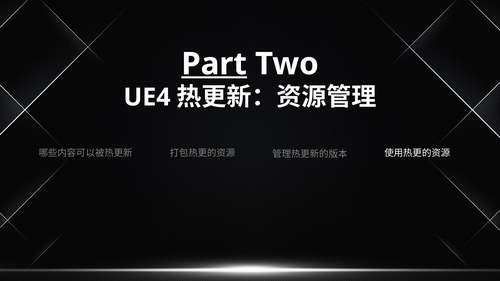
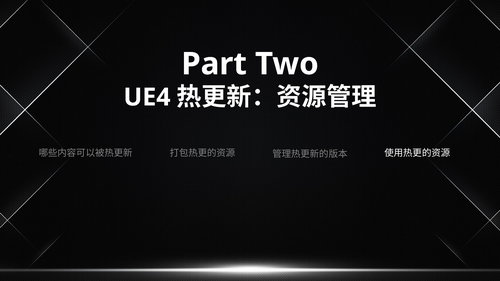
Part underline: present -> none
